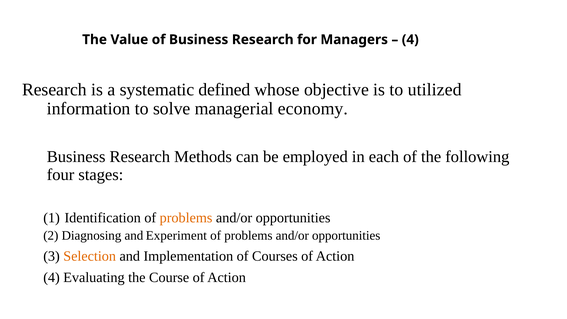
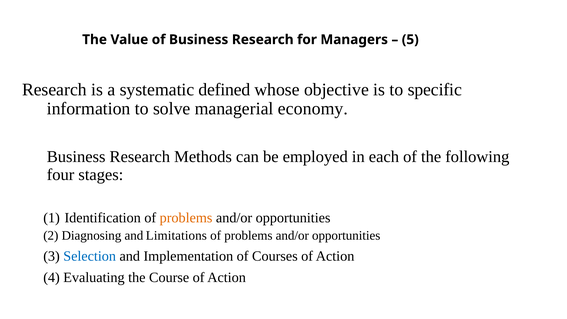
4 at (410, 40): 4 -> 5
utilized: utilized -> specific
Experiment: Experiment -> Limitations
Selection colour: orange -> blue
